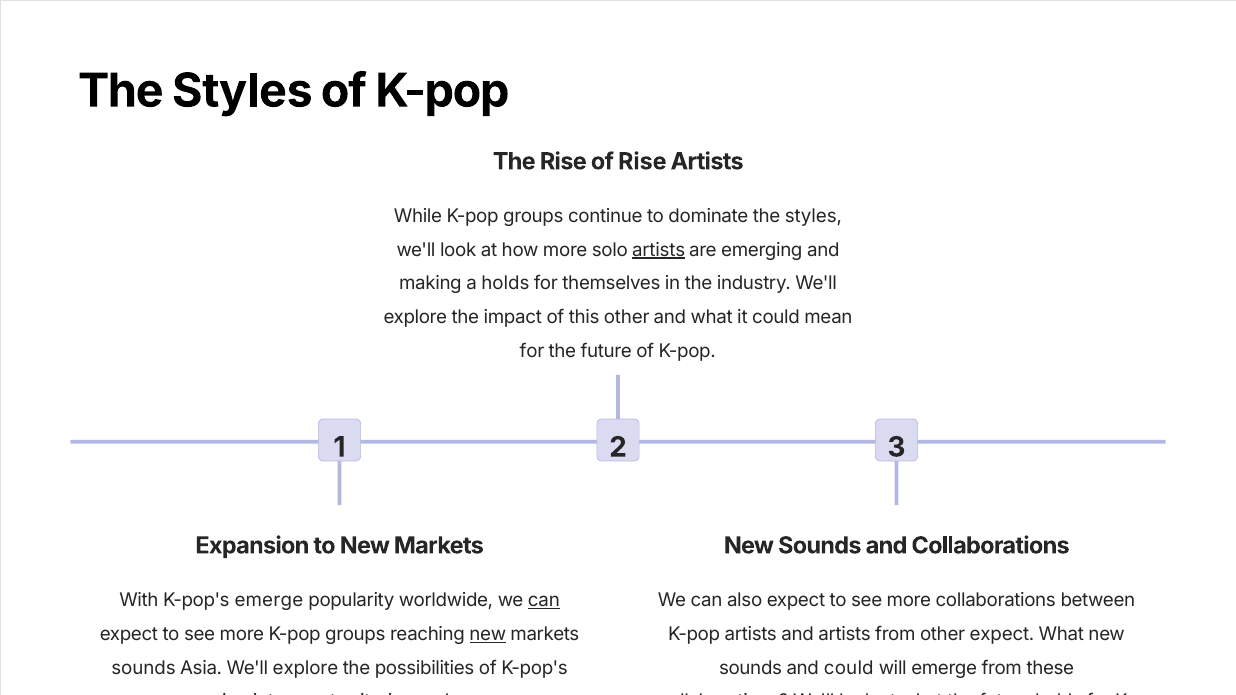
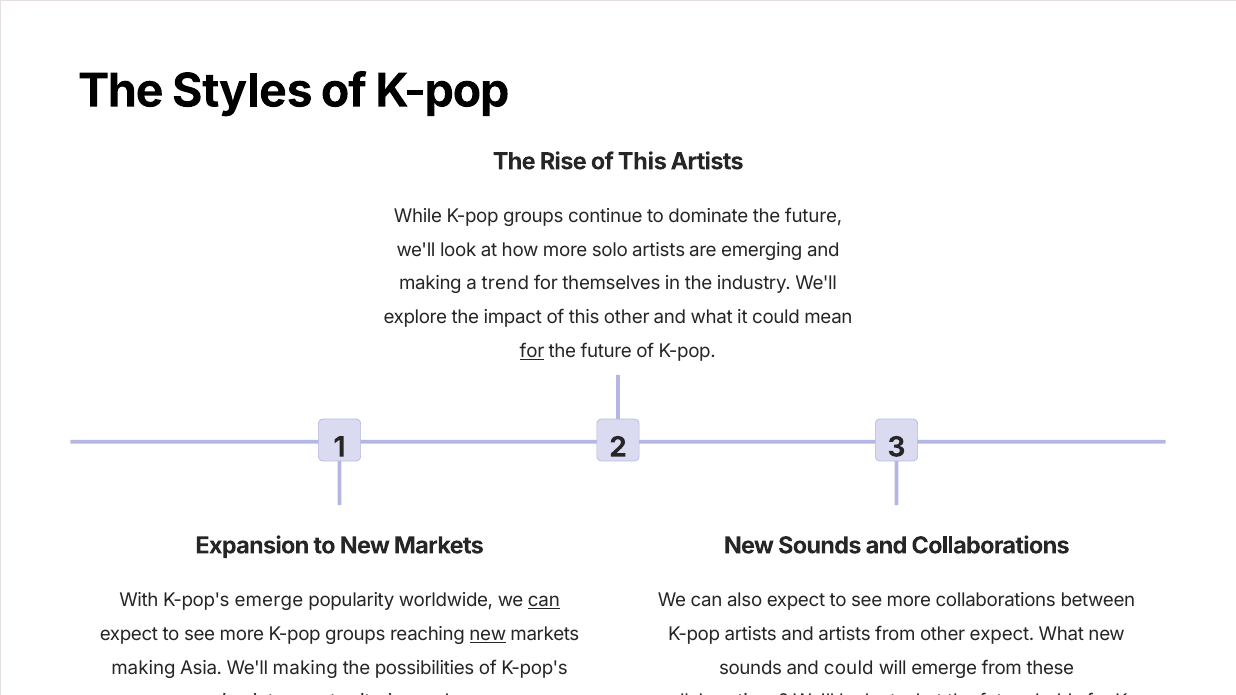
Rise of Rise: Rise -> This
dominate the styles: styles -> future
artists at (659, 250) underline: present -> none
a holds: holds -> trend
for at (532, 351) underline: none -> present
sounds at (143, 668): sounds -> making
Asia We'll explore: explore -> making
